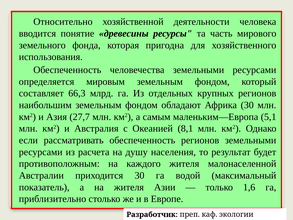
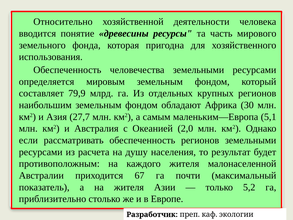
66,3: 66,3 -> 79,9
8,1: 8,1 -> 2,0
приходится 30: 30 -> 67
водой: водой -> почти
1,6: 1,6 -> 5,2
